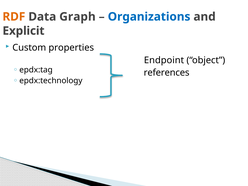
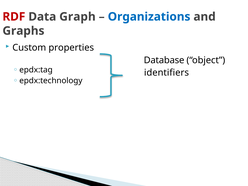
RDF colour: orange -> red
Explicit: Explicit -> Graphs
Endpoint: Endpoint -> Database
references: references -> identifiers
